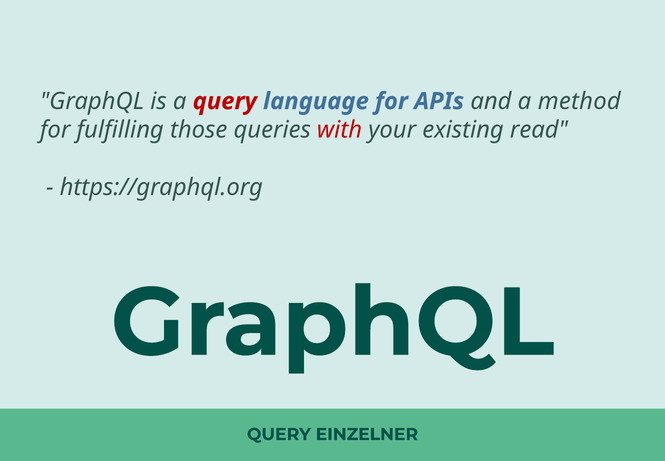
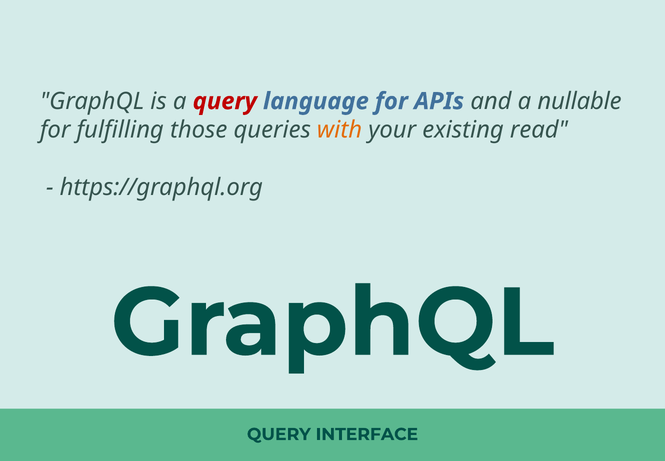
method: method -> nullable
with colour: red -> orange
EINZELNER: EINZELNER -> INTERFACE
